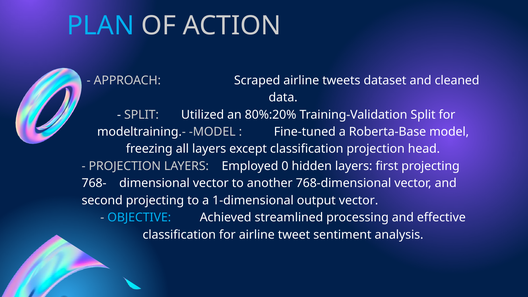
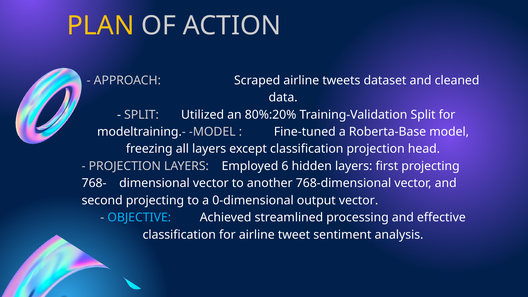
PLAN colour: light blue -> yellow
0: 0 -> 6
1-dimensional: 1-dimensional -> 0-dimensional
